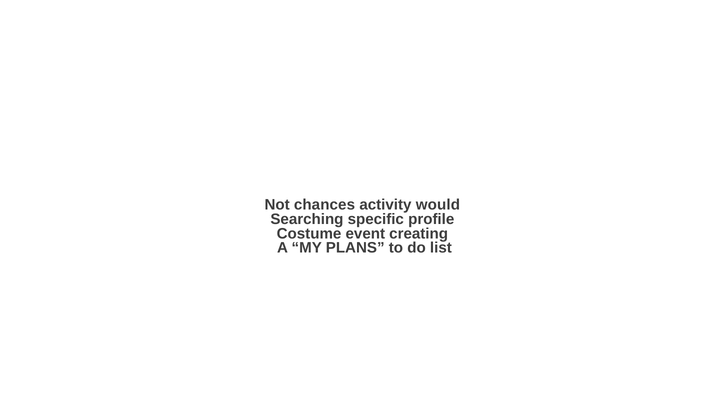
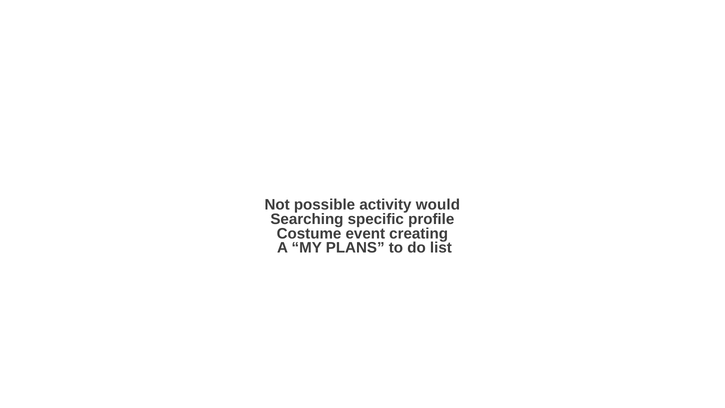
chances: chances -> possible
